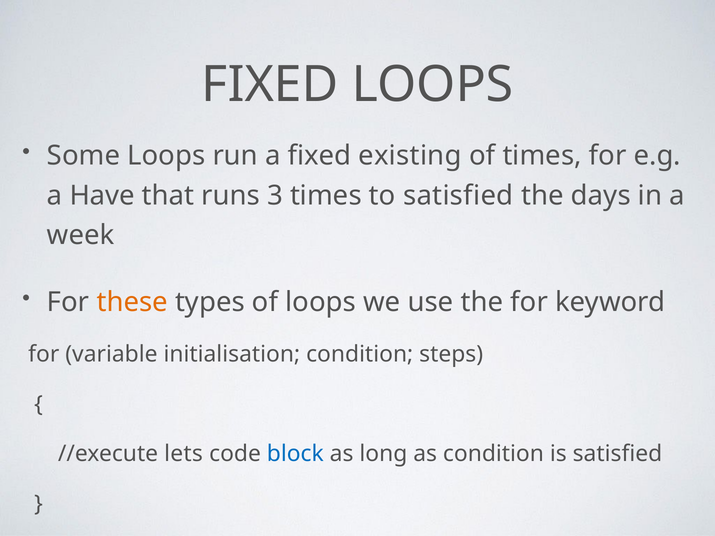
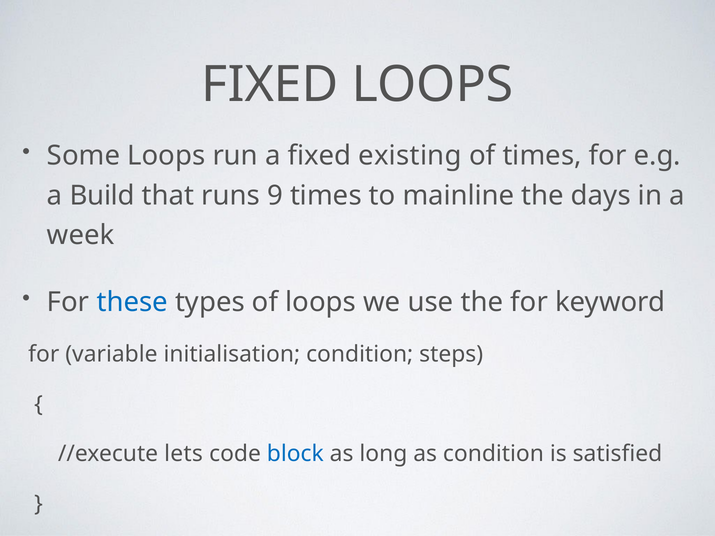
Have: Have -> Build
3: 3 -> 9
to satisfied: satisfied -> mainline
these colour: orange -> blue
